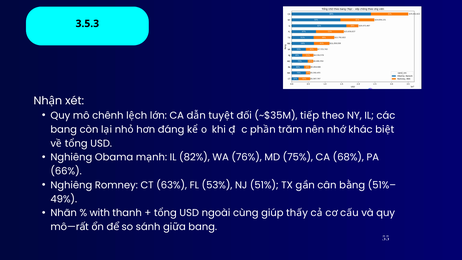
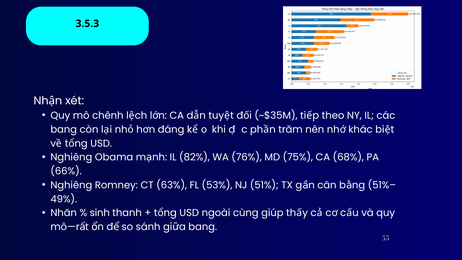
with: with -> sinh
